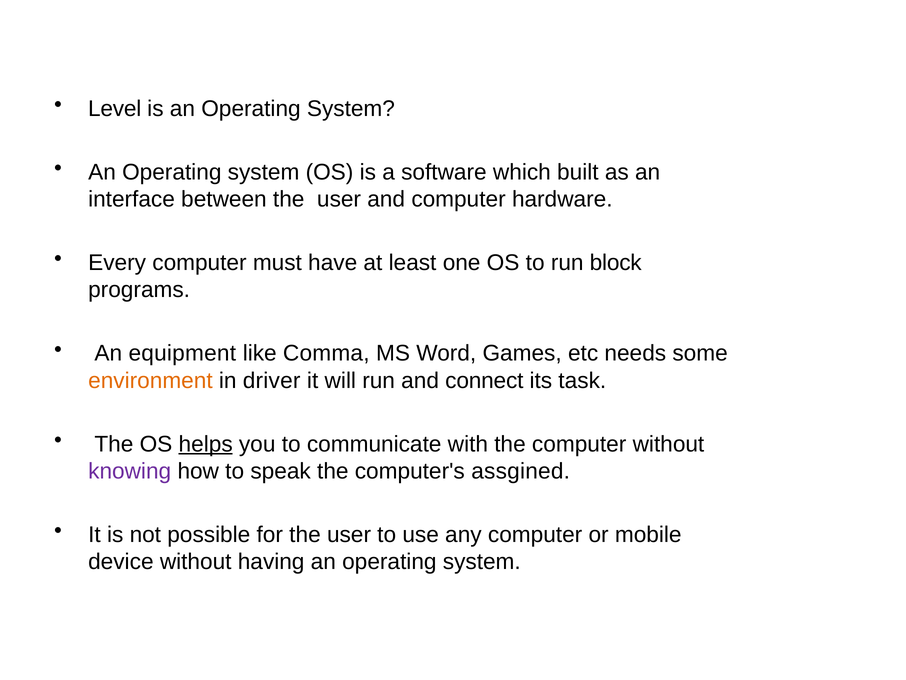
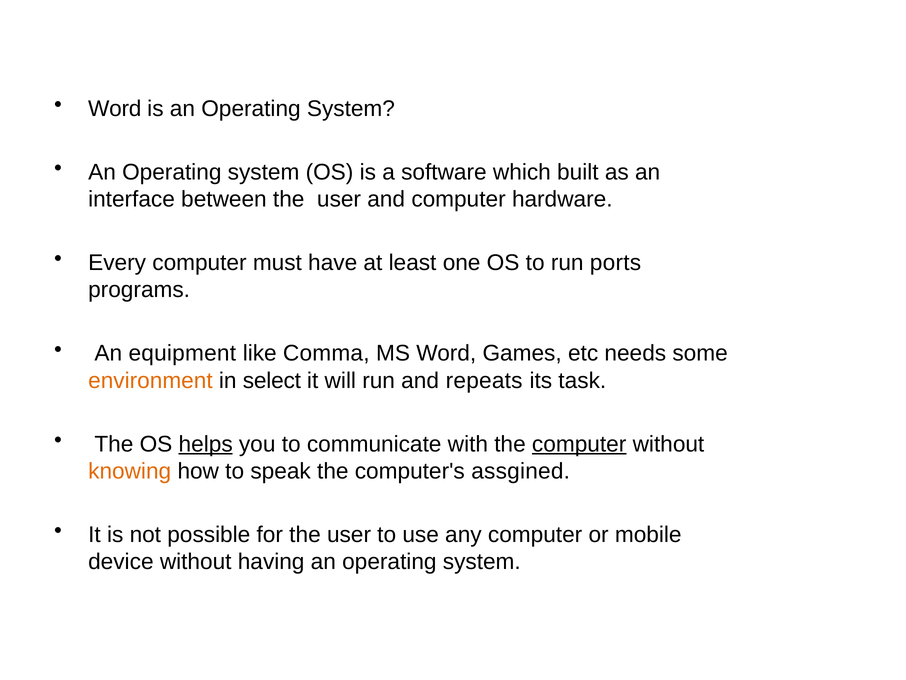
Level at (115, 108): Level -> Word
block: block -> ports
driver: driver -> select
connect: connect -> repeats
computer at (579, 444) underline: none -> present
knowing colour: purple -> orange
